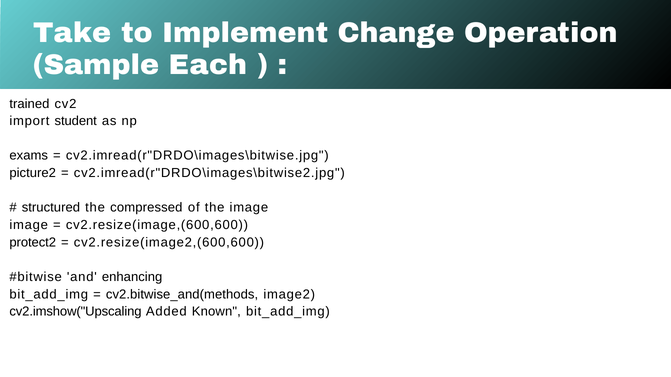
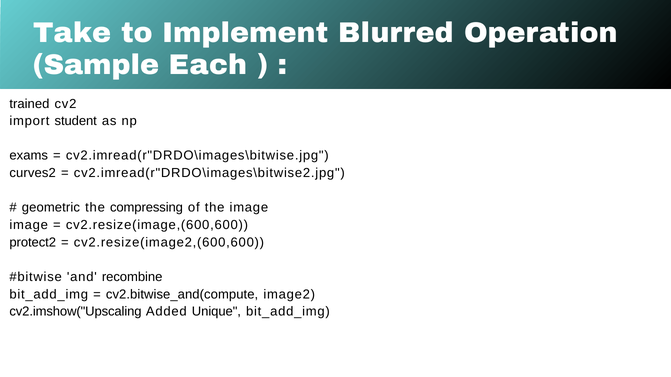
Change: Change -> Blurred
picture2: picture2 -> curves2
structured: structured -> geometric
compressed: compressed -> compressing
enhancing: enhancing -> recombine
cv2.bitwise_and(methods: cv2.bitwise_and(methods -> cv2.bitwise_and(compute
Known: Known -> Unique
